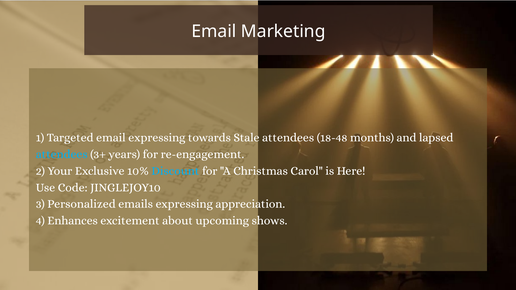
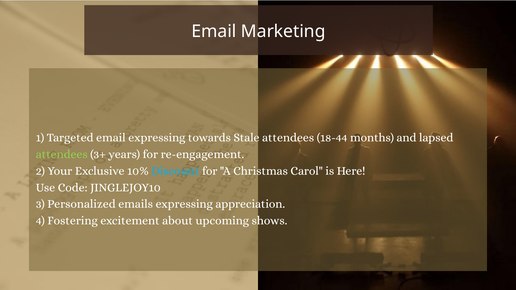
18-48: 18-48 -> 18-44
attendees at (62, 154) colour: light blue -> light green
Enhances: Enhances -> Fostering
